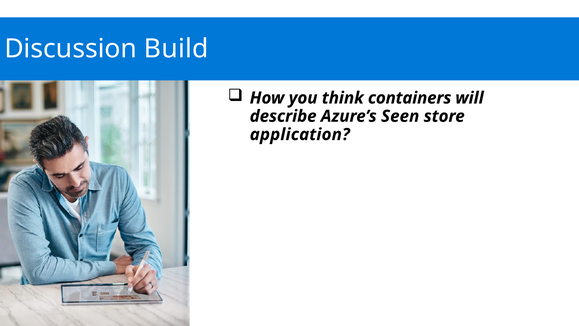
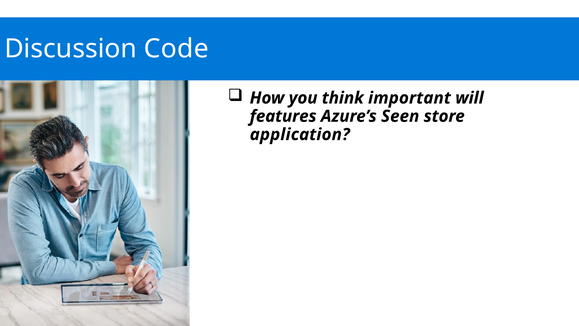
Build: Build -> Code
containers: containers -> important
describe: describe -> features
